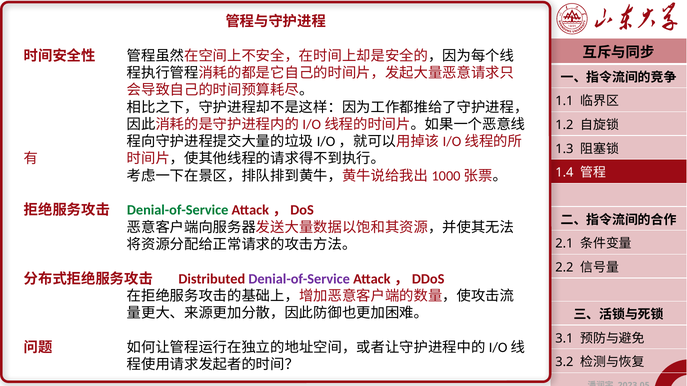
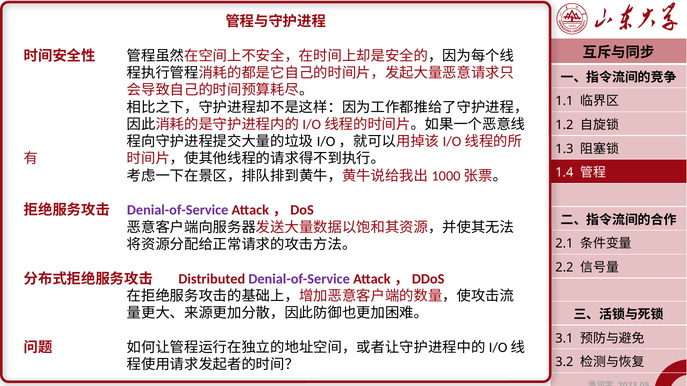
Denial-of-Service at (178, 211) colour: green -> purple
